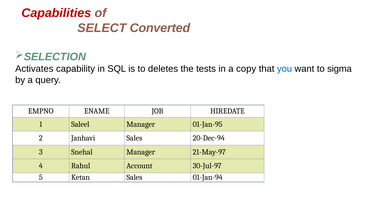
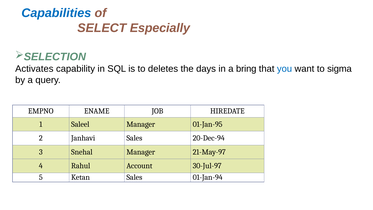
Capabilities colour: red -> blue
Converted: Converted -> Especially
tests: tests -> days
copy: copy -> bring
